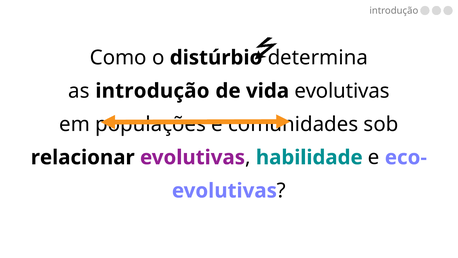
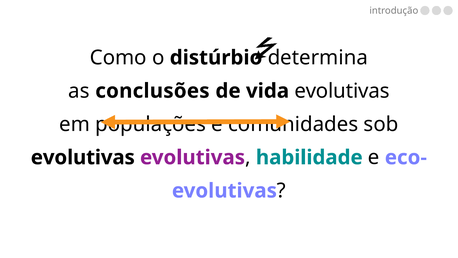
as introdução: introdução -> conclusões
relacionar at (83, 157): relacionar -> evolutivas
